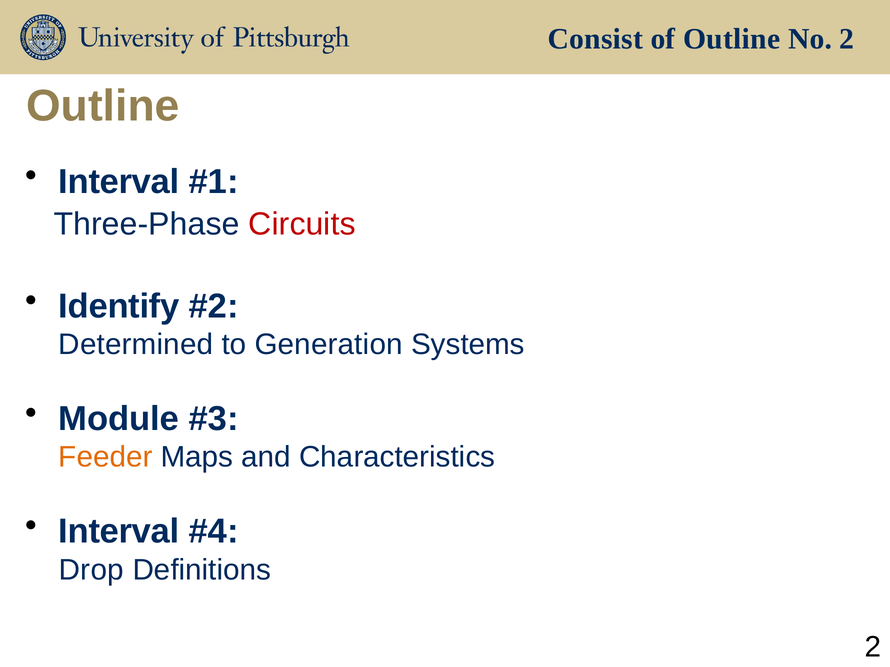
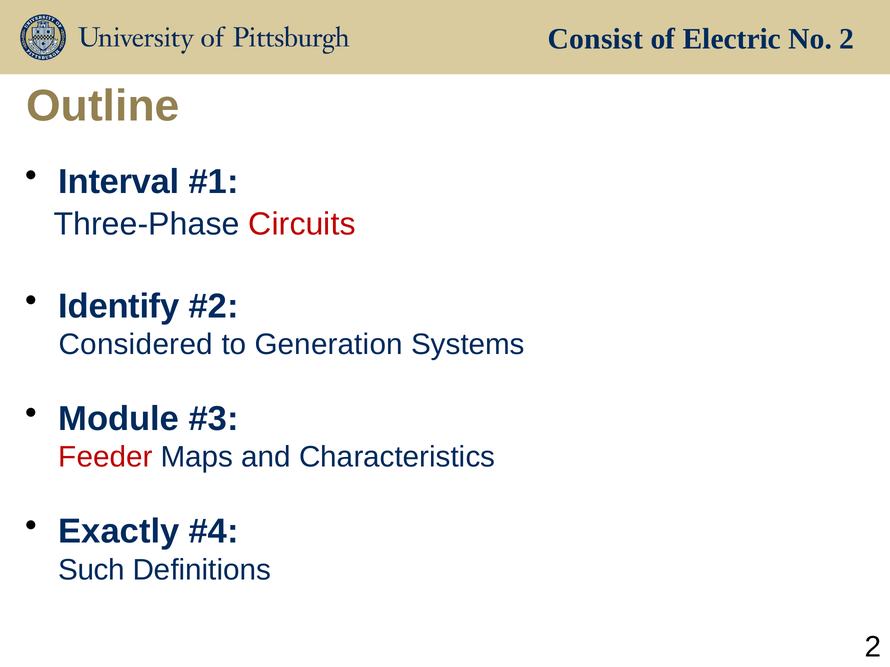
of Outline: Outline -> Electric
Determined: Determined -> Considered
Feeder colour: orange -> red
Interval at (119, 532): Interval -> Exactly
Drop: Drop -> Such
